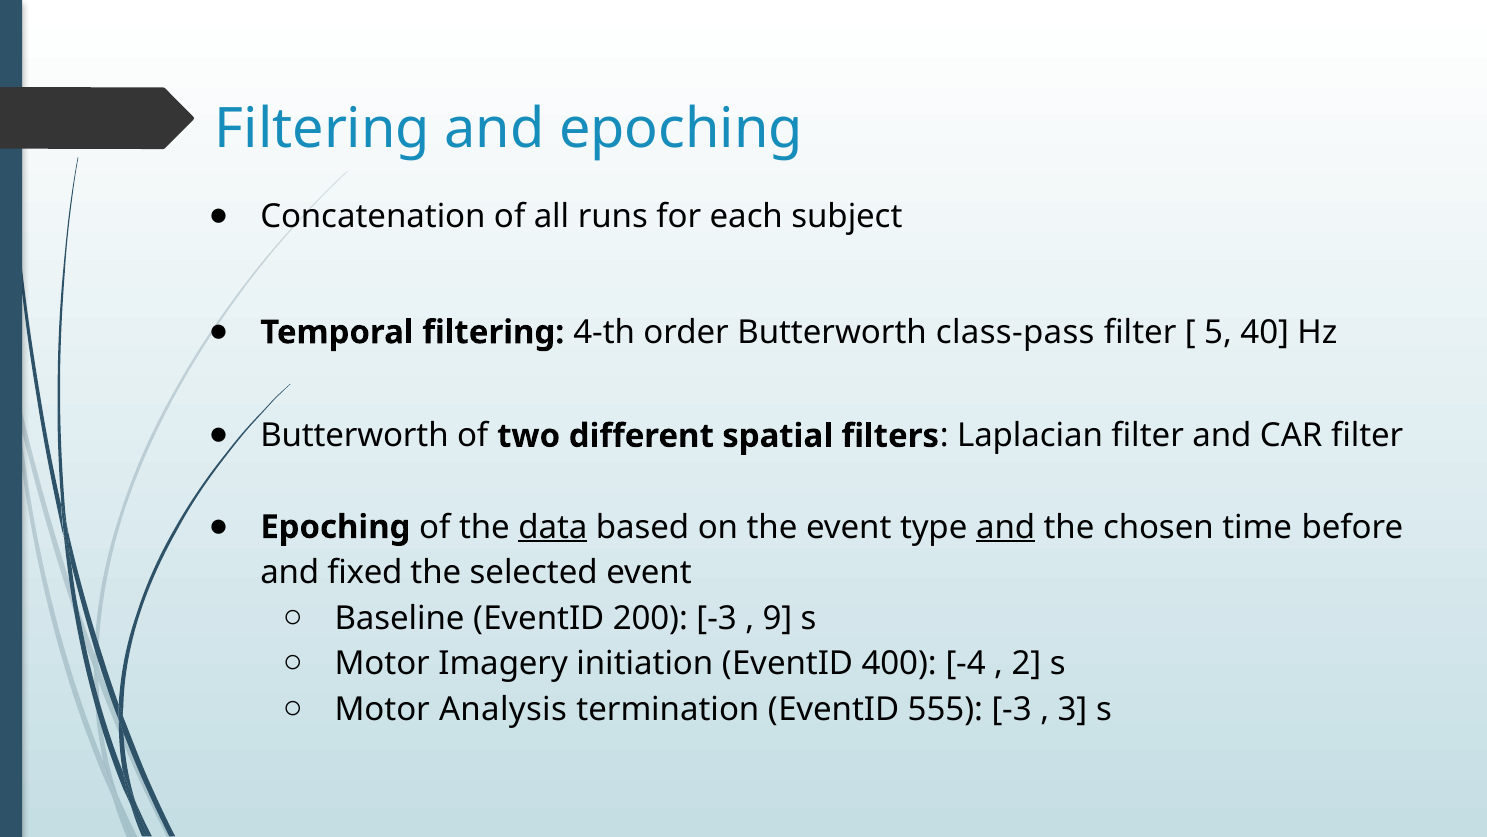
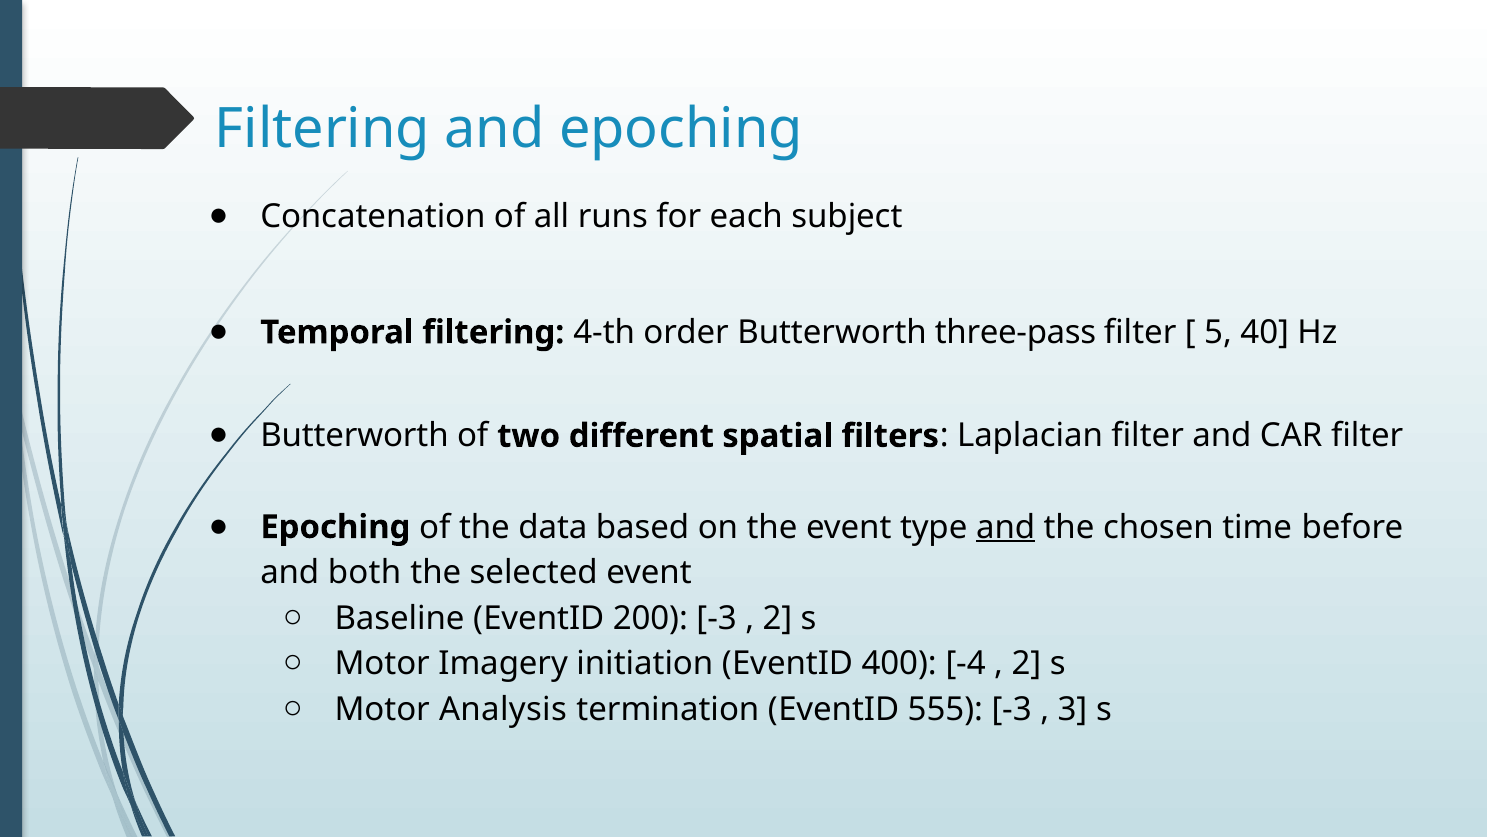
class-pass: class-pass -> three-pass
data underline: present -> none
fixed: fixed -> both
9 at (777, 618): 9 -> 2
